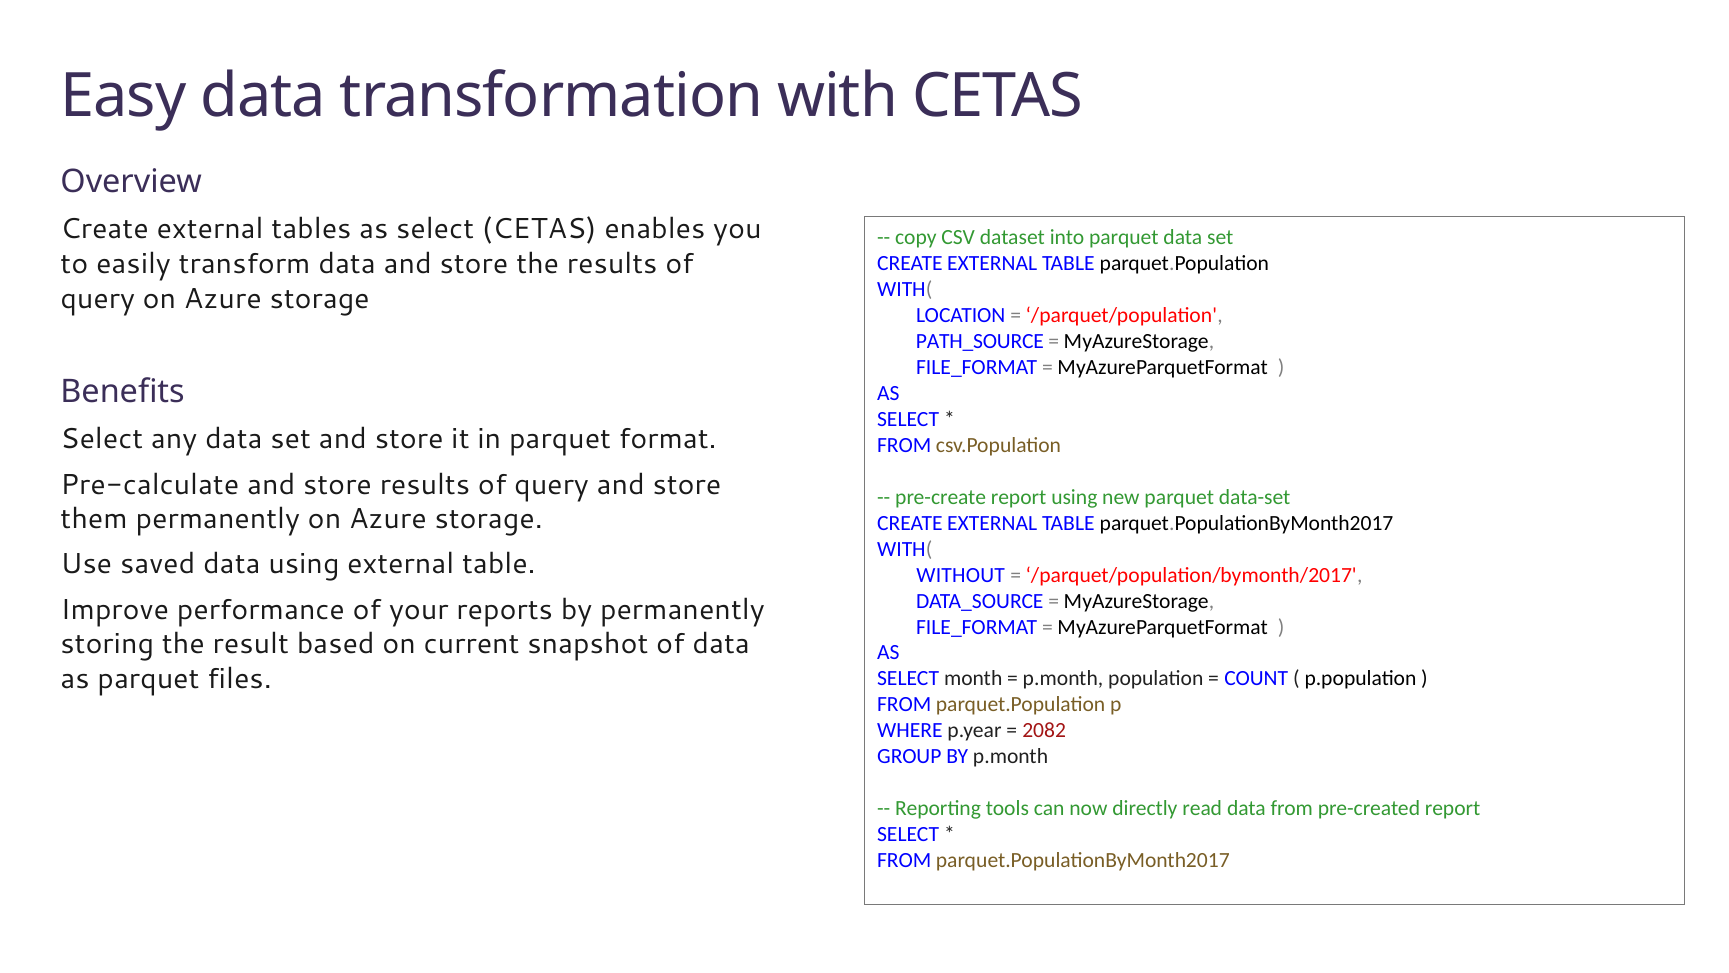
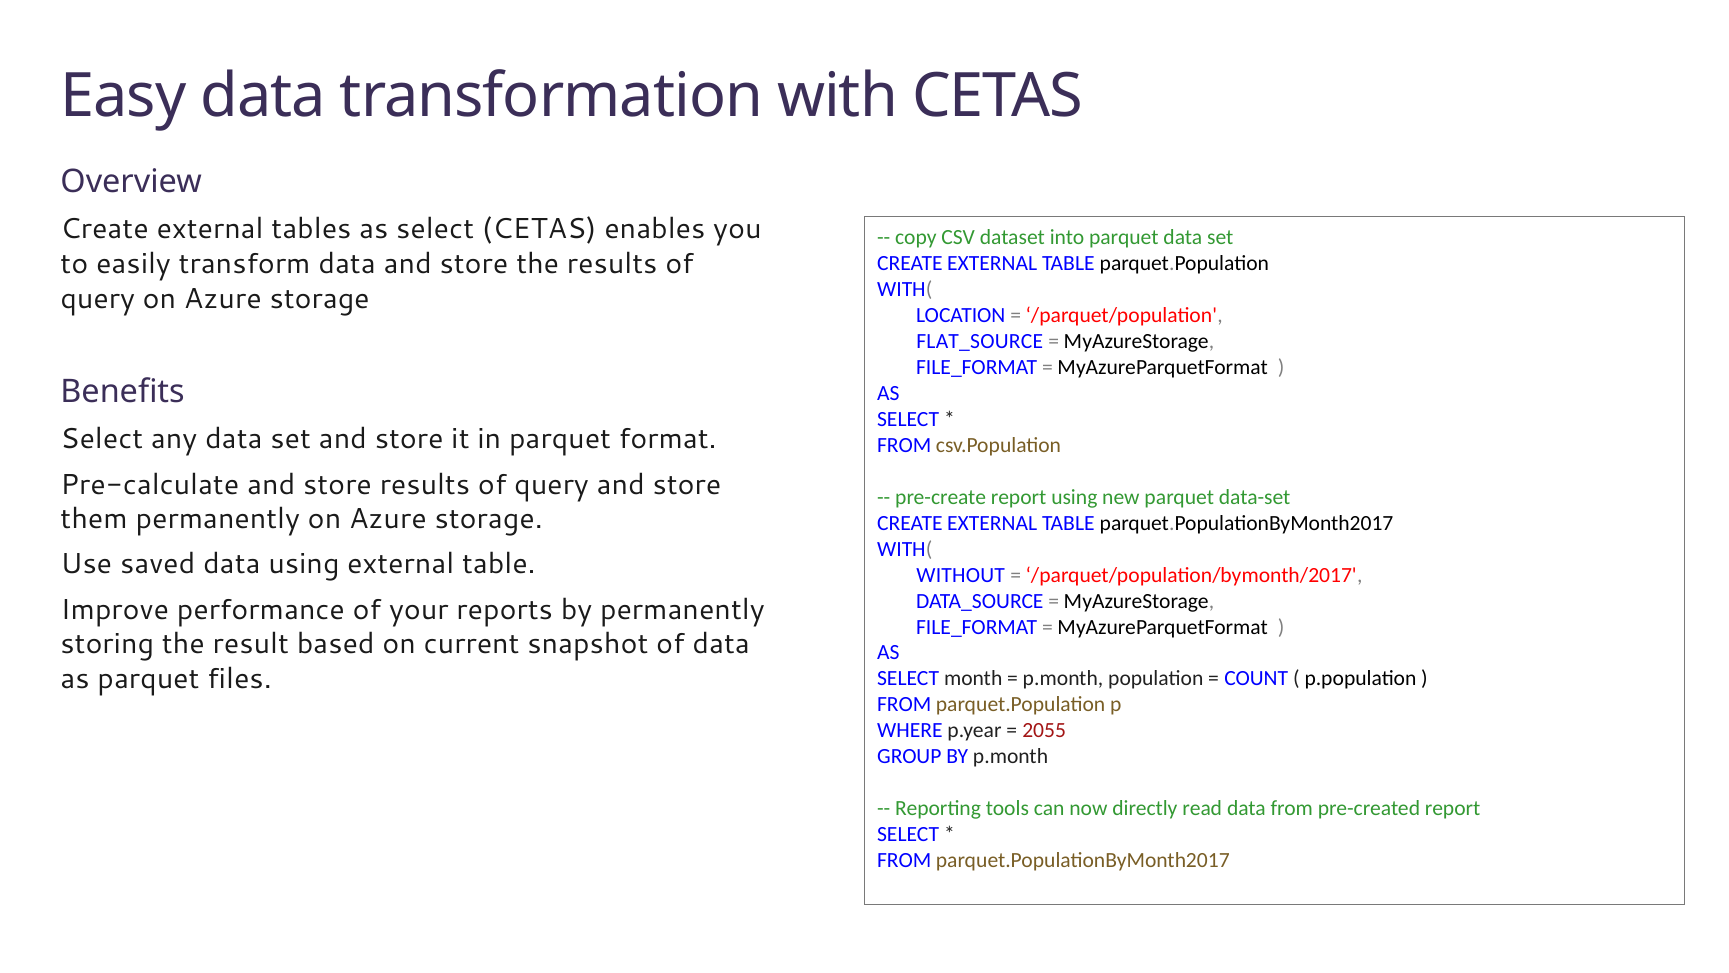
PATH_SOURCE: PATH_SOURCE -> FLAT_SOURCE
2082: 2082 -> 2055
